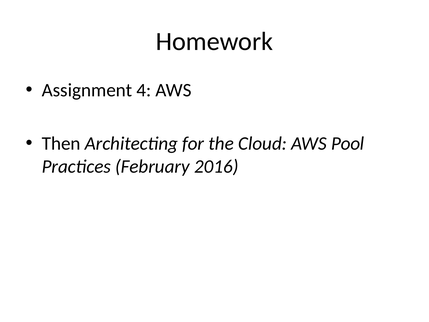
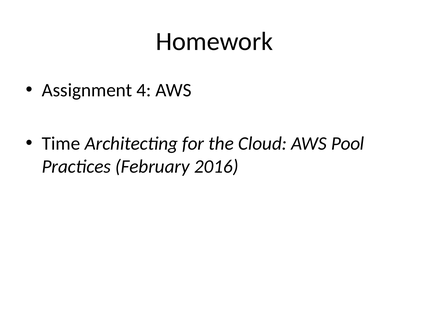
Then: Then -> Time
